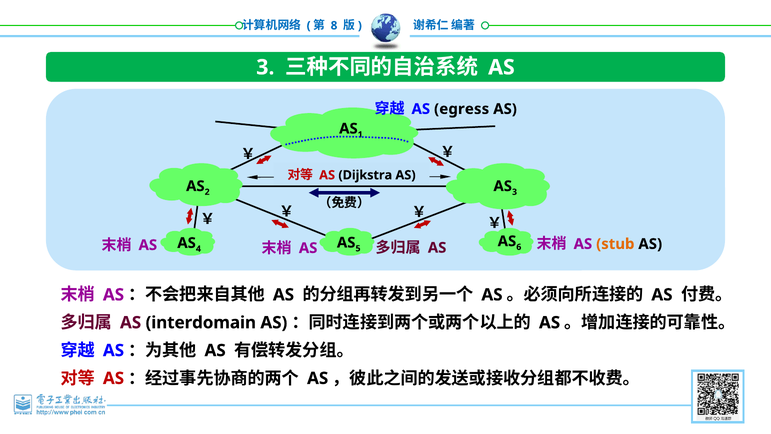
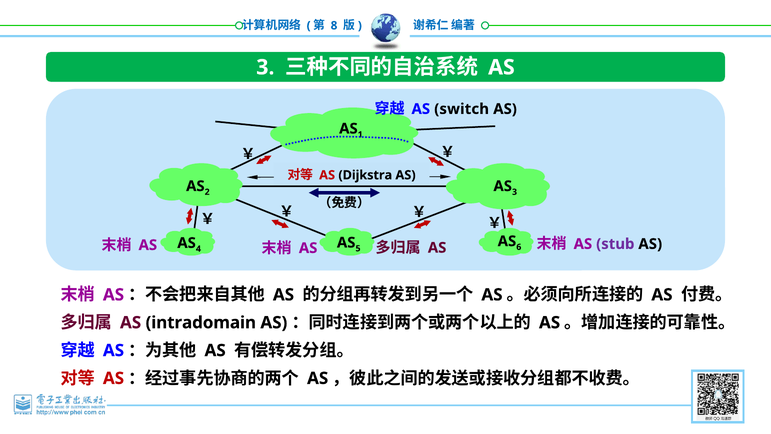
egress: egress -> switch
stub colour: orange -> purple
interdomain: interdomain -> intradomain
